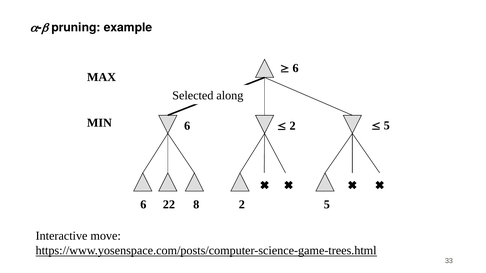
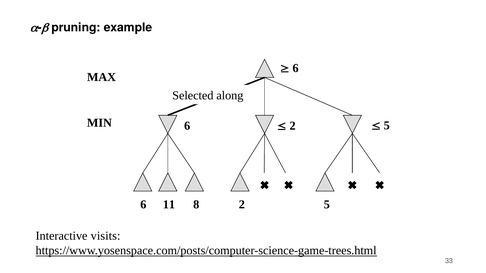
22: 22 -> 11
move: move -> visits
